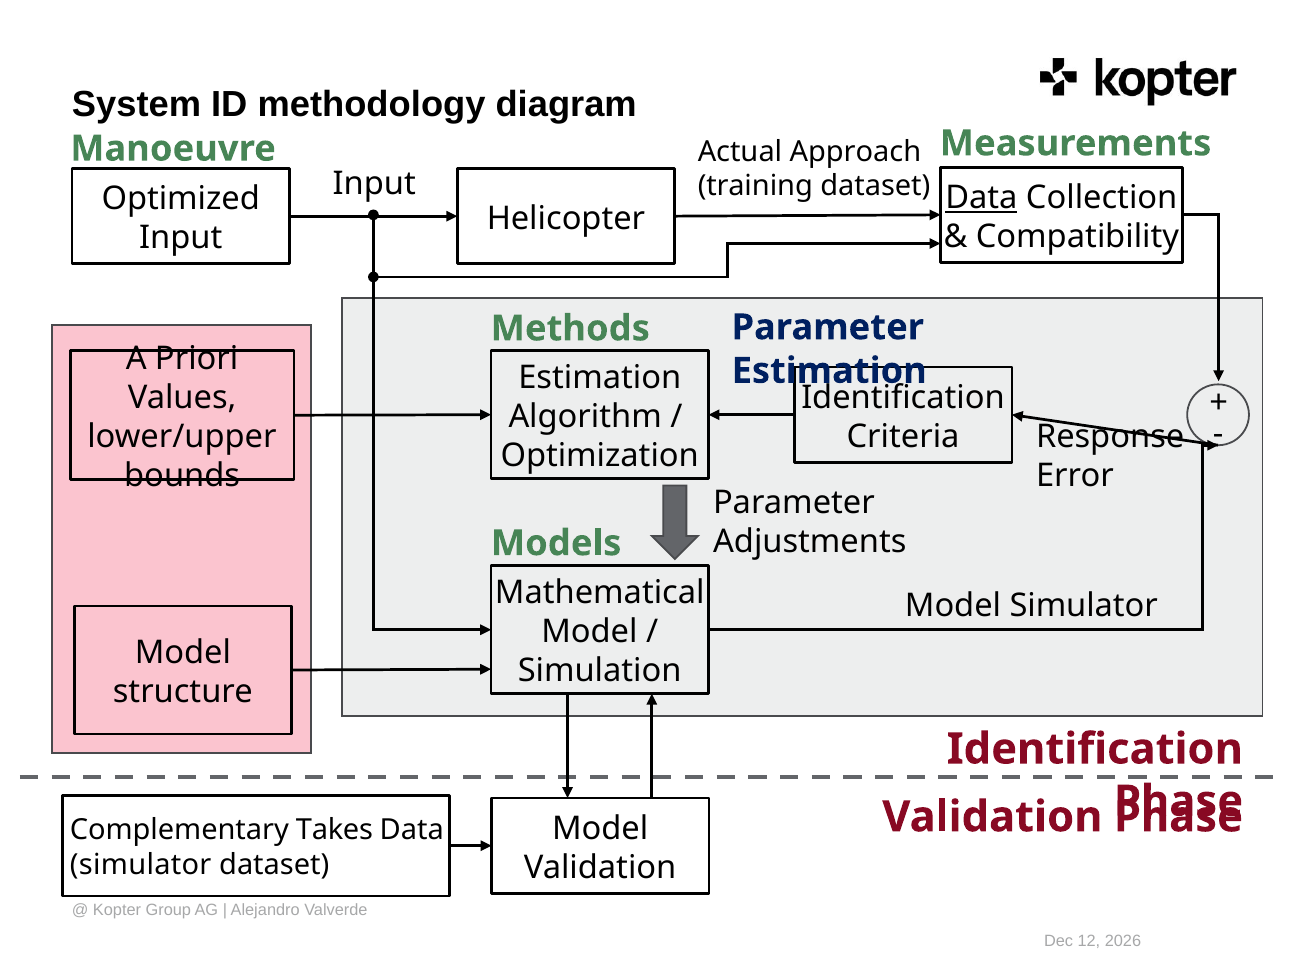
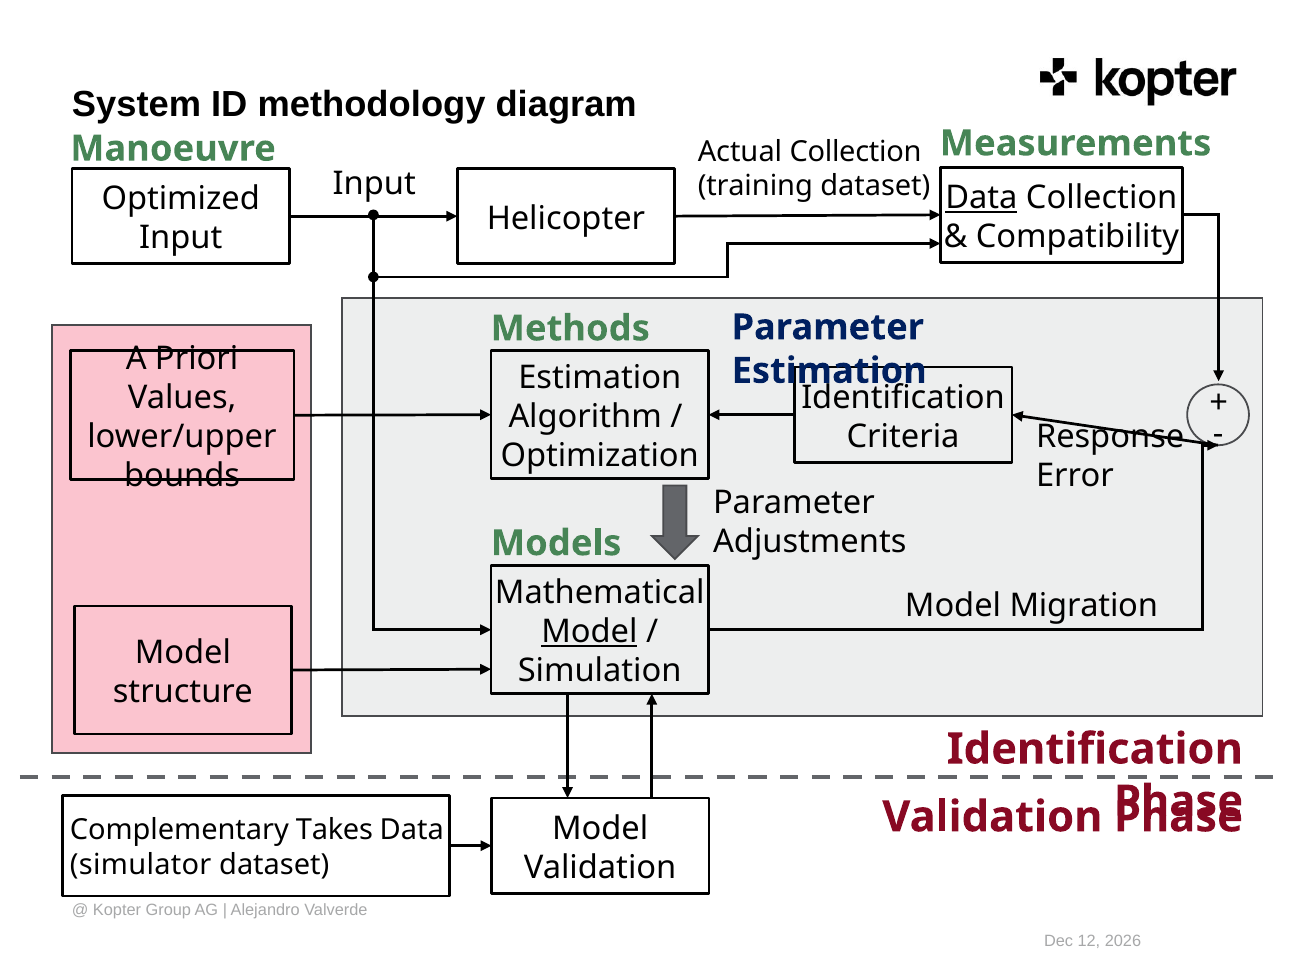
Actual Approach: Approach -> Collection
Model Simulator: Simulator -> Migration
Model at (589, 632) underline: none -> present
